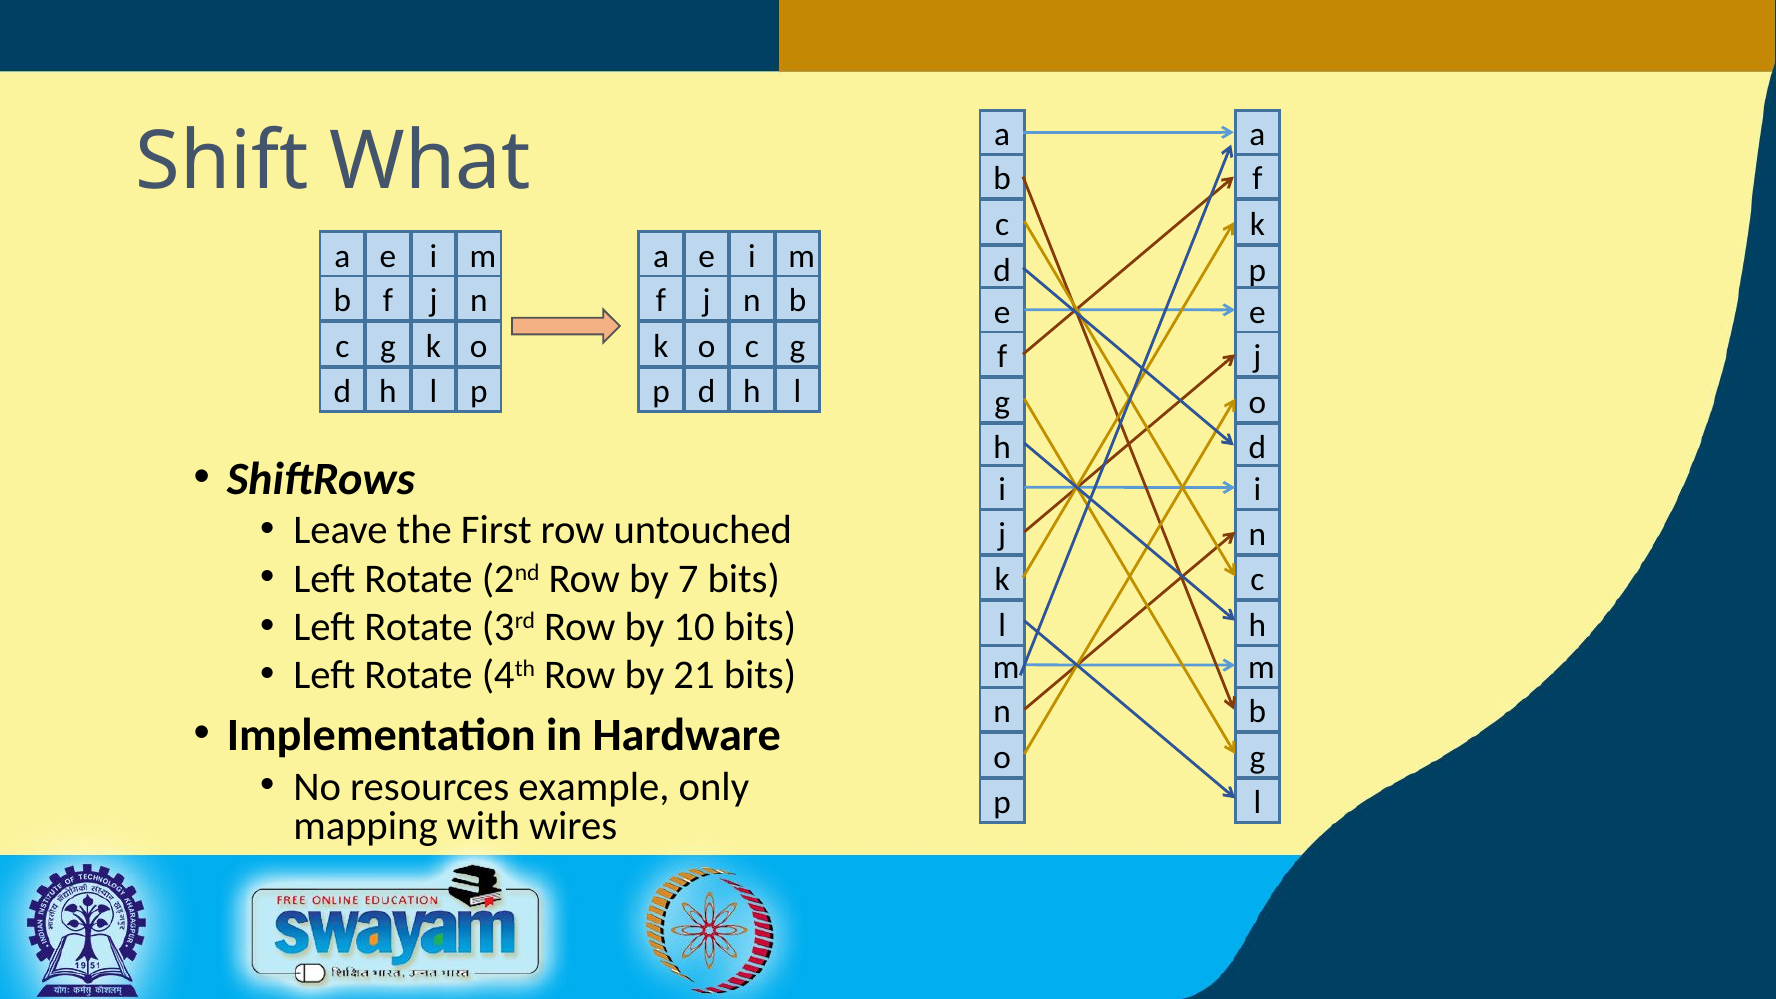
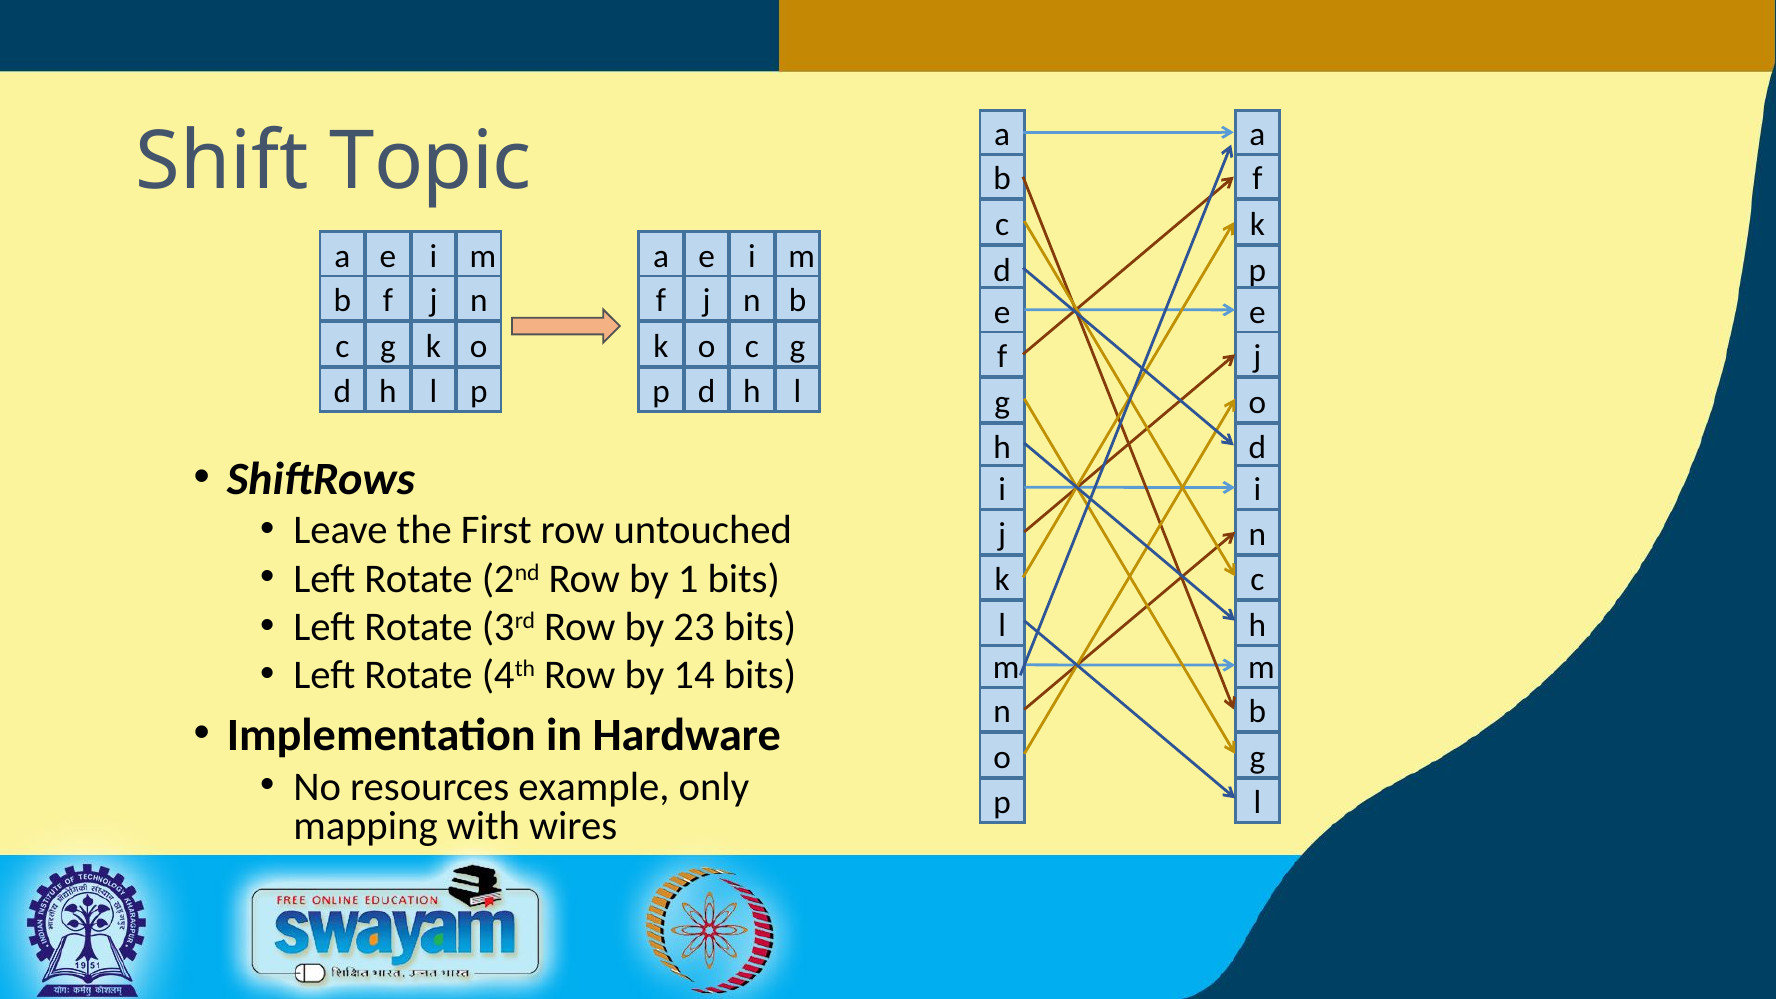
What: What -> Topic
7: 7 -> 1
10: 10 -> 23
21: 21 -> 14
